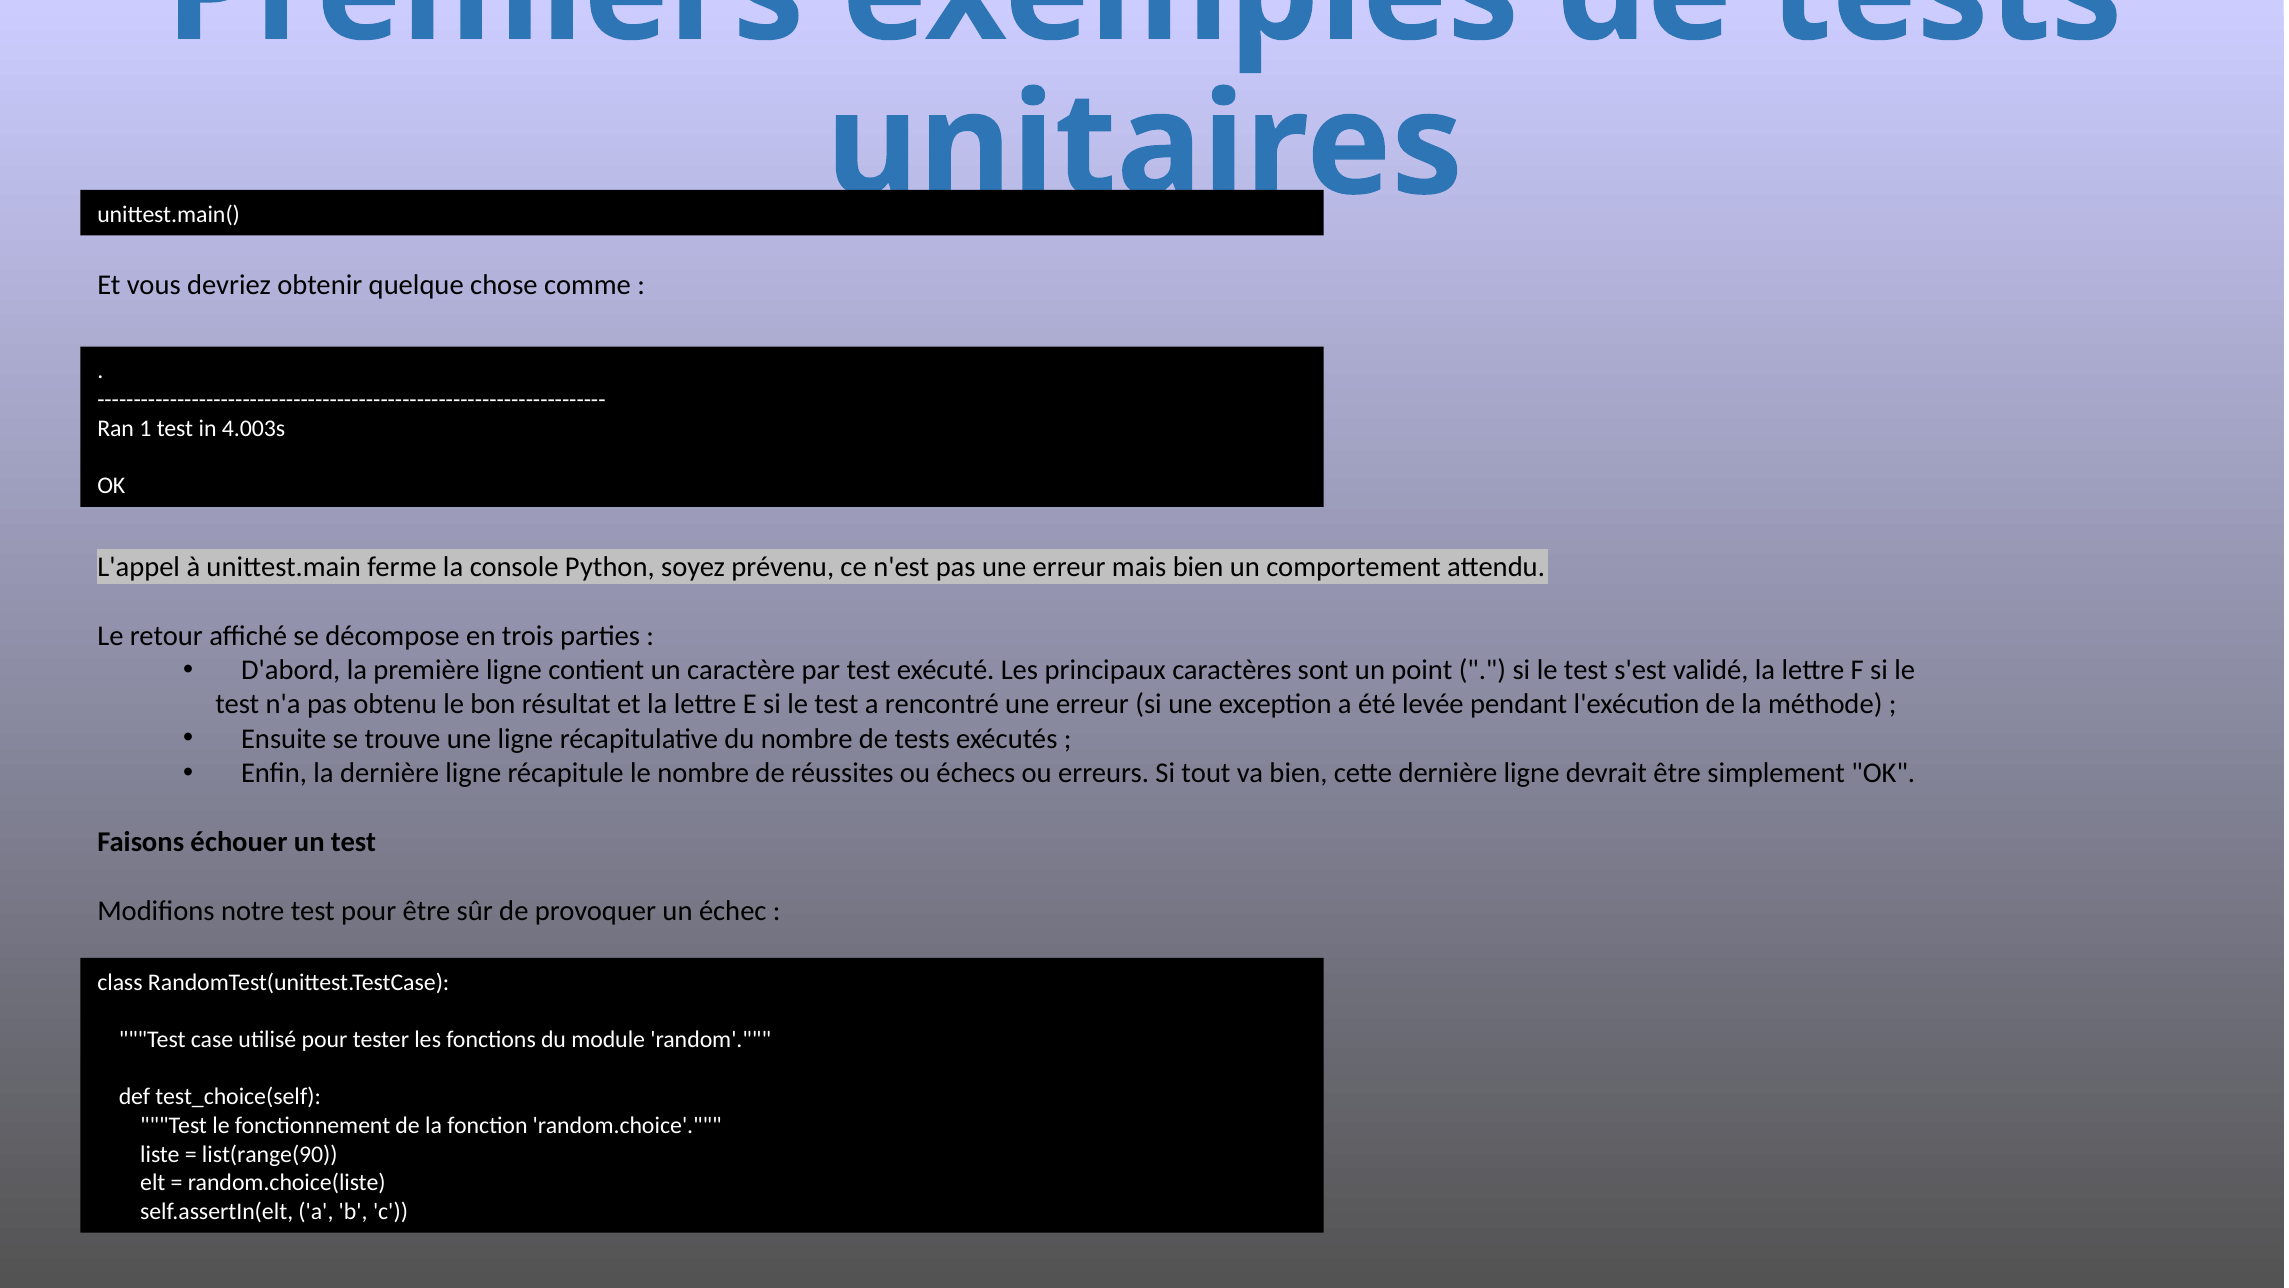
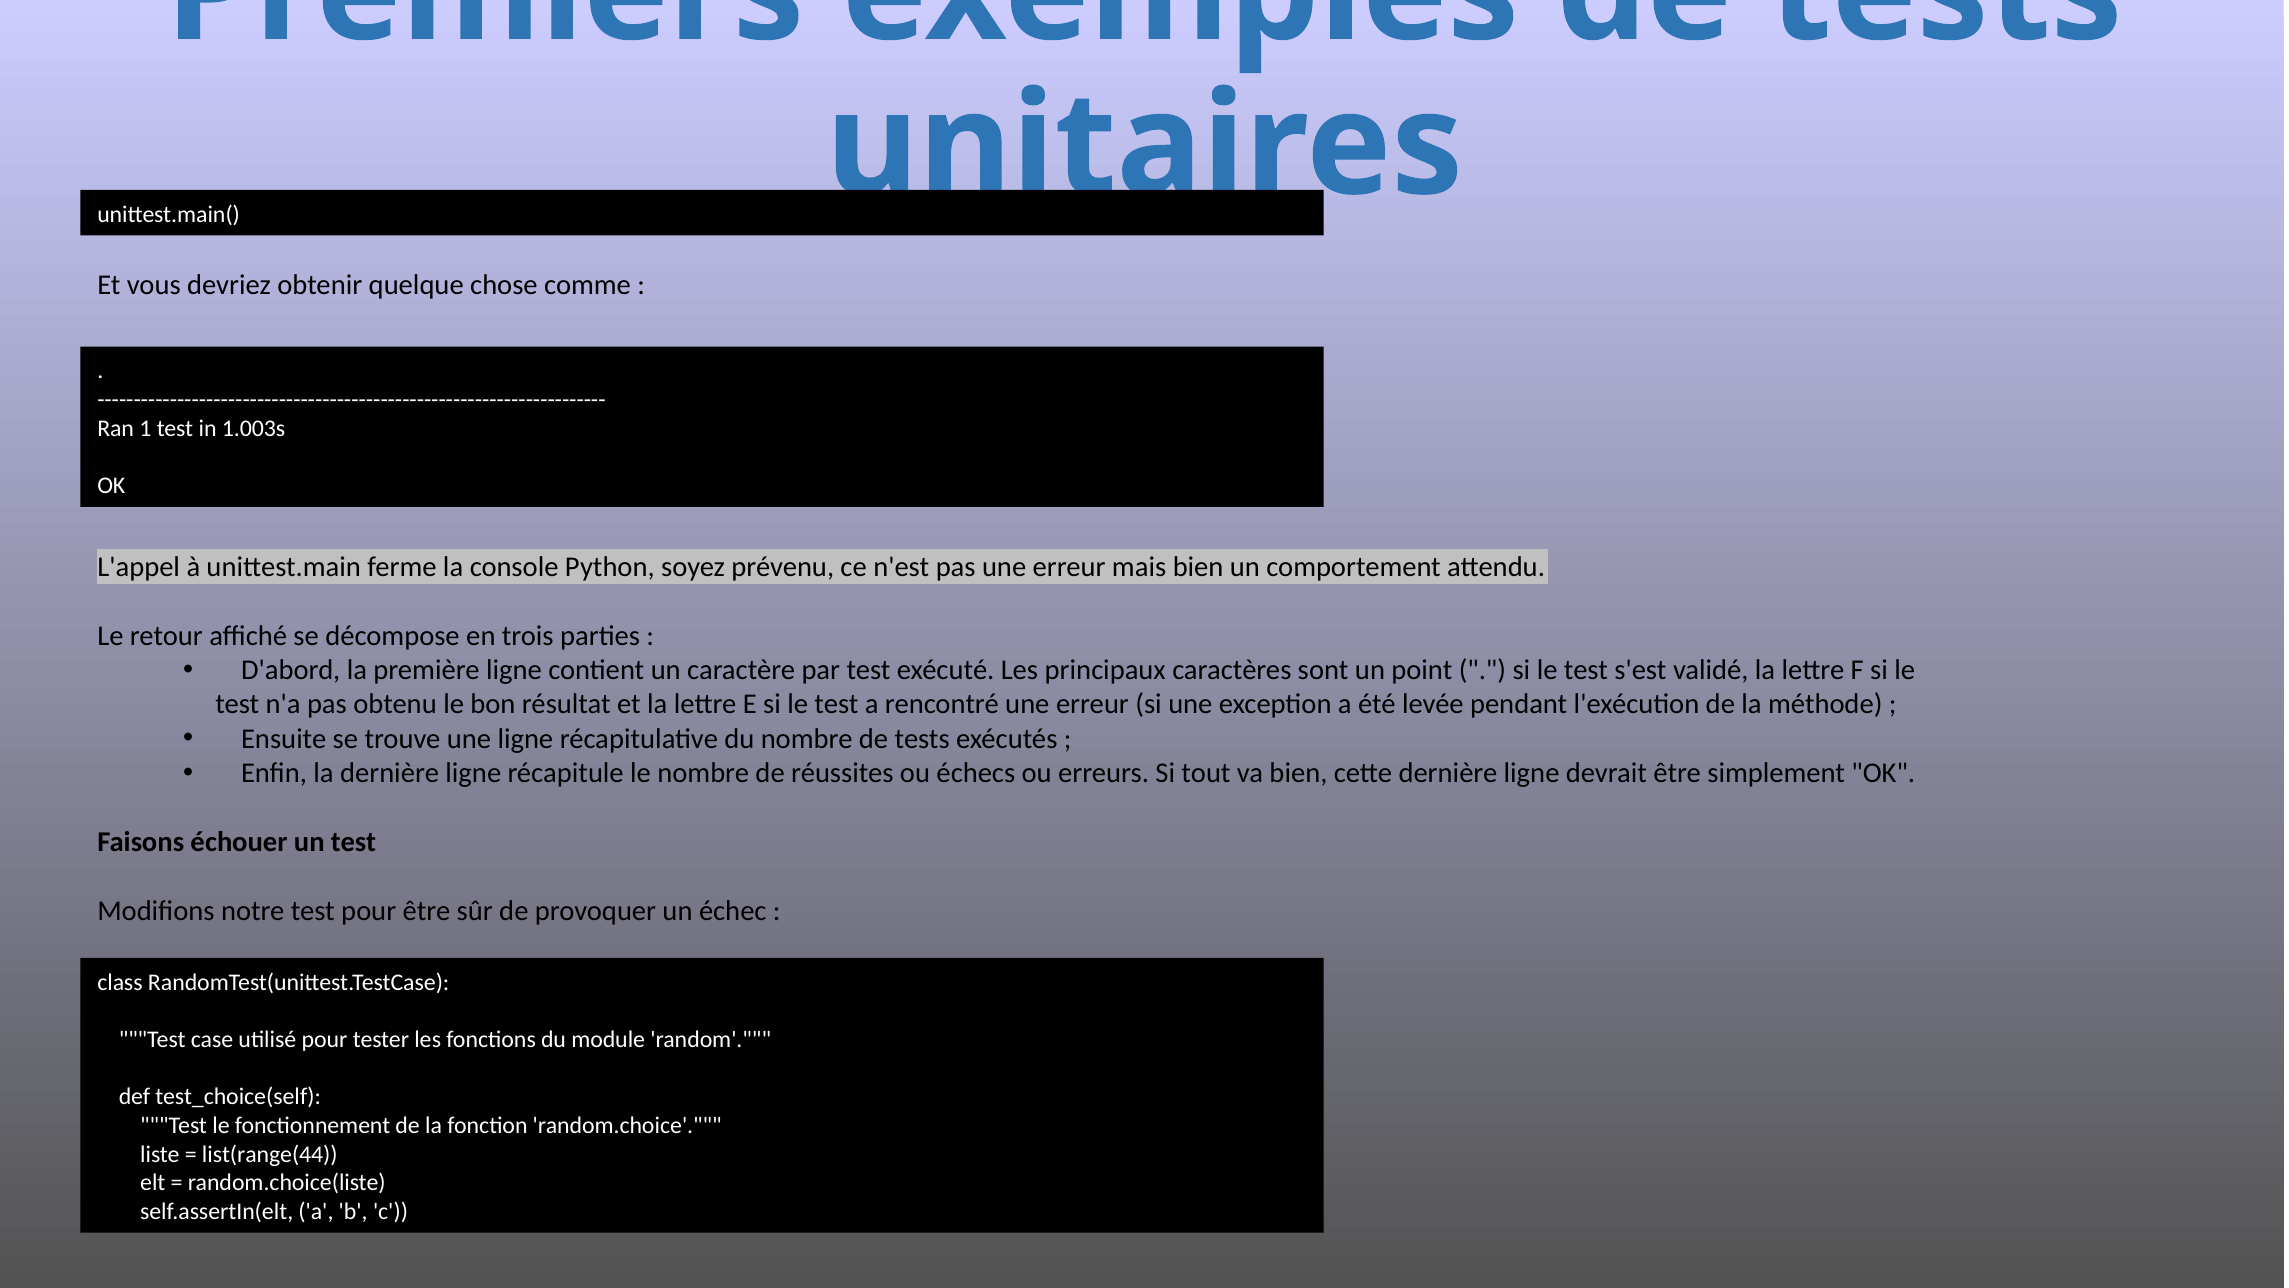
4.003s: 4.003s -> 1.003s
list(range(90: list(range(90 -> list(range(44
